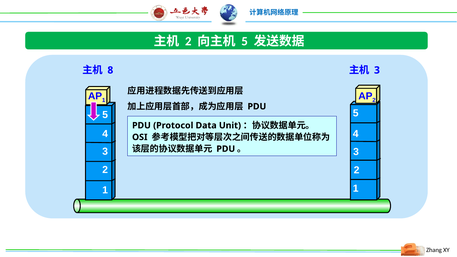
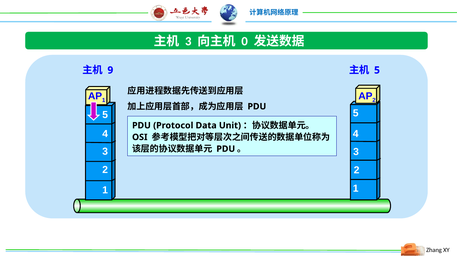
2 at (188, 41): 2 -> 3
5 at (245, 41): 5 -> 0
8: 8 -> 9
3 at (377, 70): 3 -> 5
